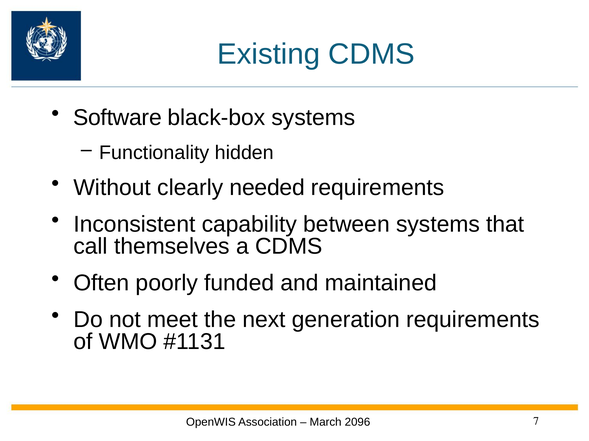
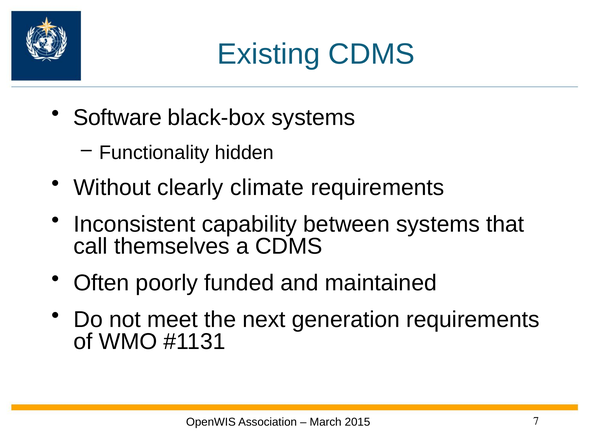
needed: needed -> climate
2096: 2096 -> 2015
